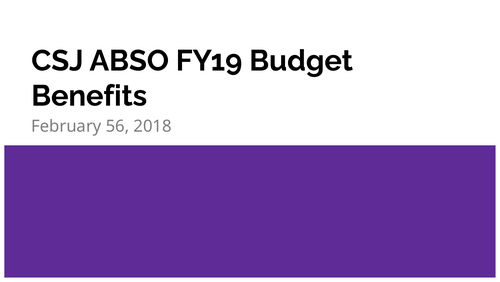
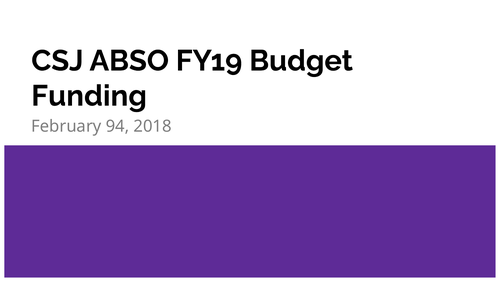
Benefits: Benefits -> Funding
56: 56 -> 94
